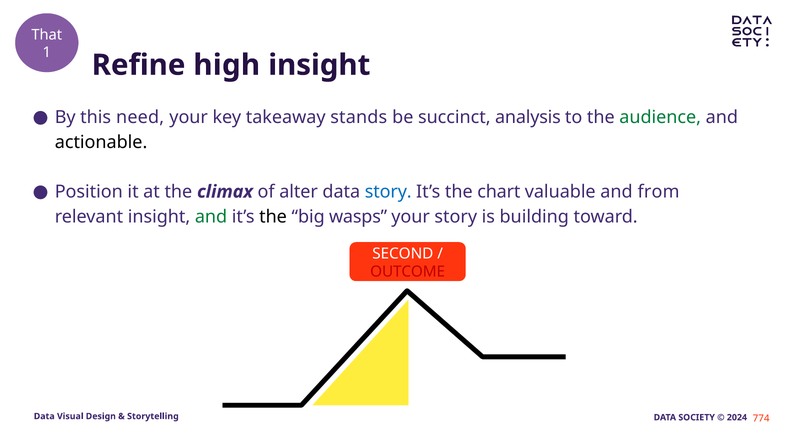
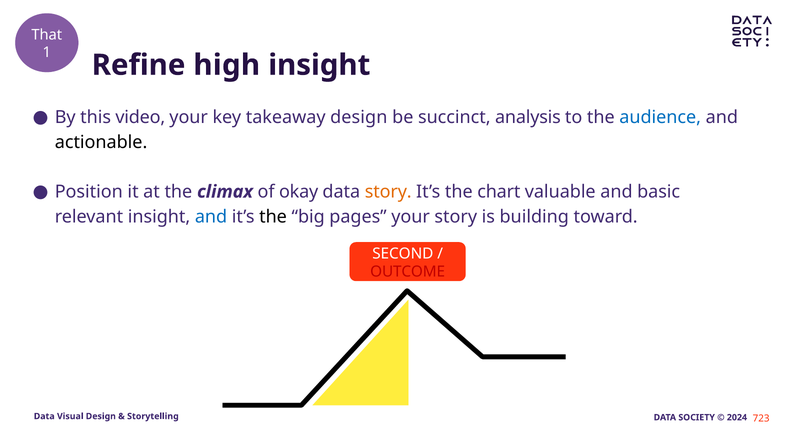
need: need -> video
takeaway stands: stands -> design
audience colour: green -> blue
alter: alter -> okay
story at (388, 192) colour: blue -> orange
from: from -> basic
and at (211, 217) colour: green -> blue
wasps: wasps -> pages
774: 774 -> 723
